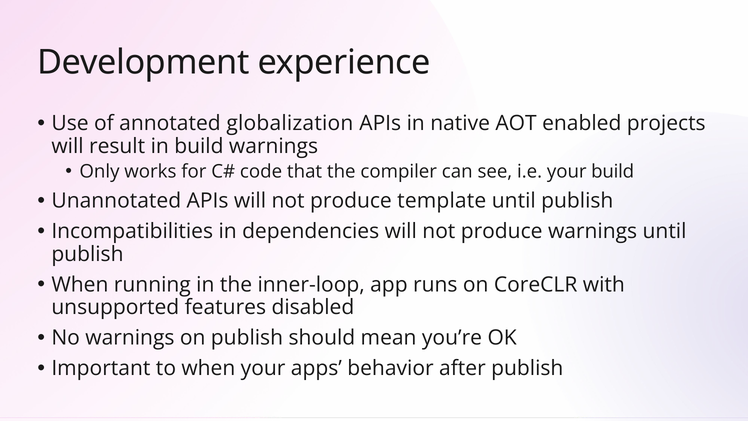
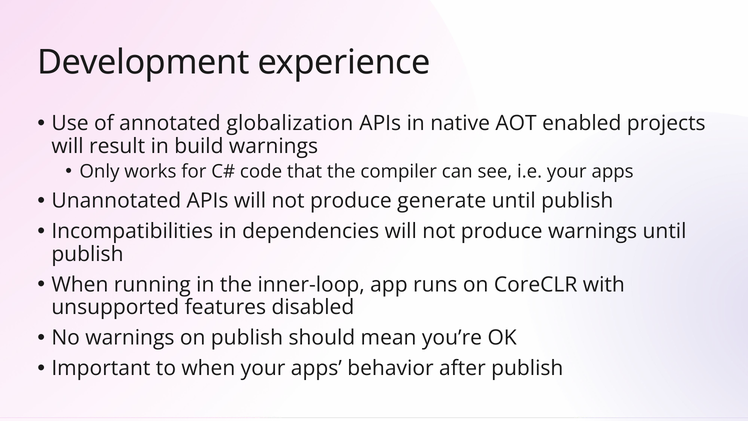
i.e your build: build -> apps
template: template -> generate
